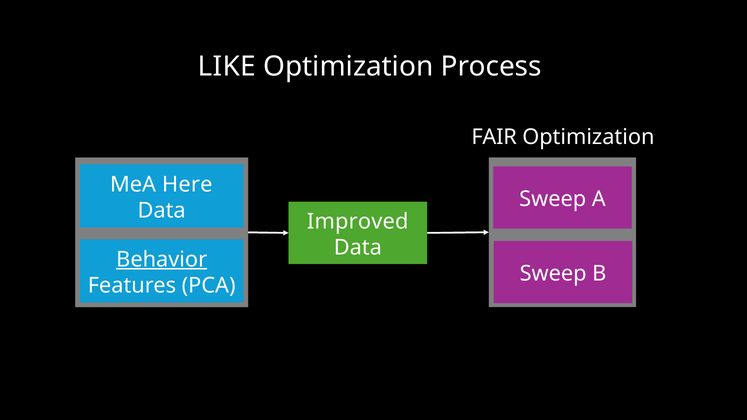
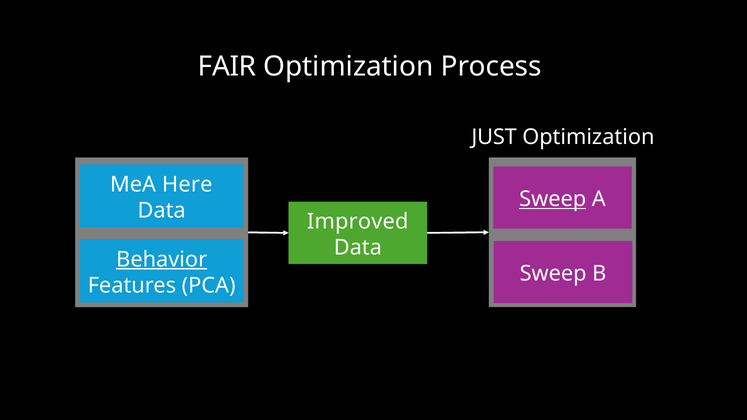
LIKE: LIKE -> FAIR
FAIR: FAIR -> JUST
Sweep at (553, 199) underline: none -> present
